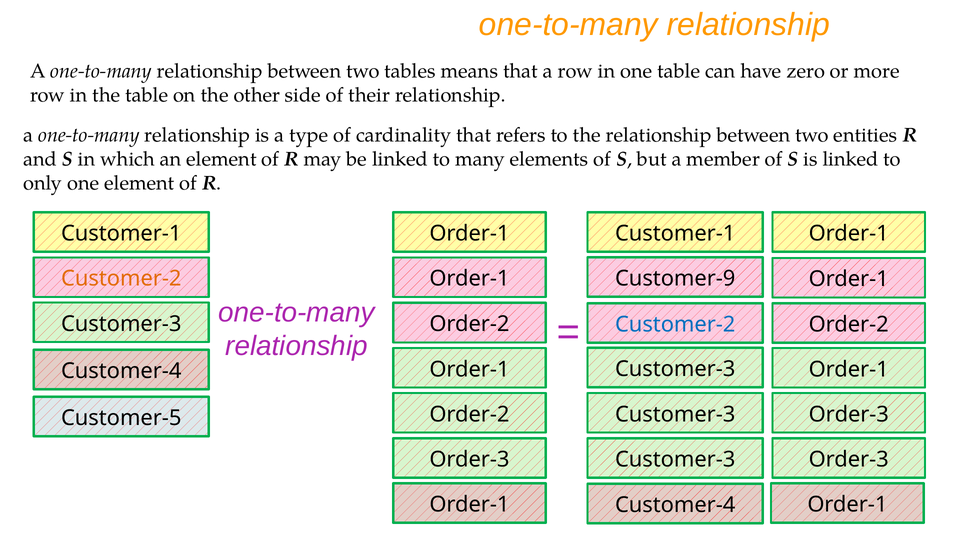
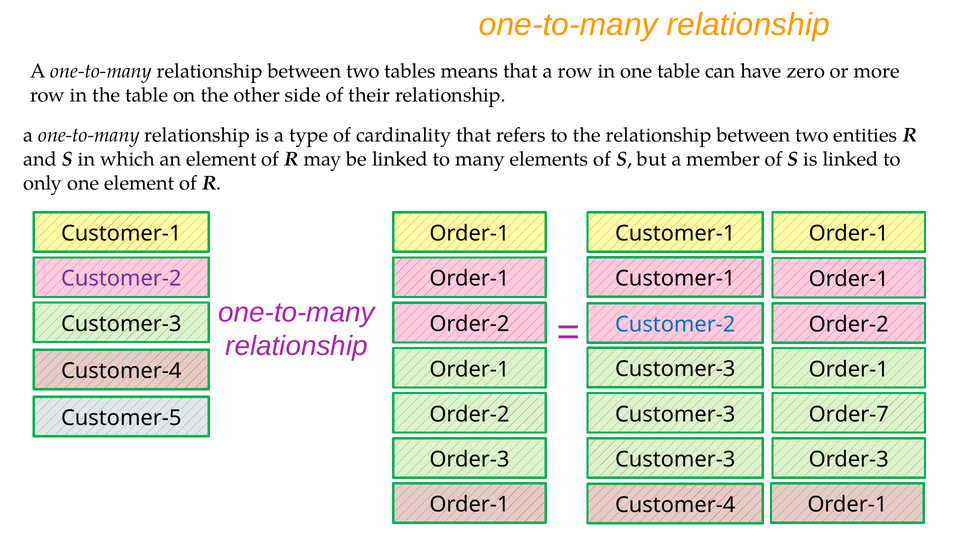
Customer-9 at (675, 279): Customer-9 -> Customer-1
Customer-2 at (121, 279) colour: orange -> purple
Order-3 at (849, 415): Order-3 -> Order-7
